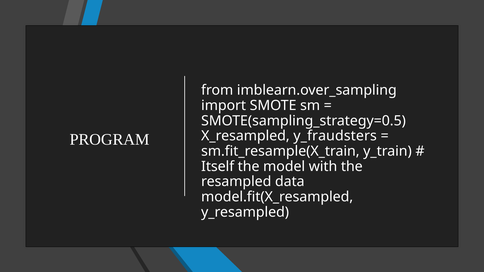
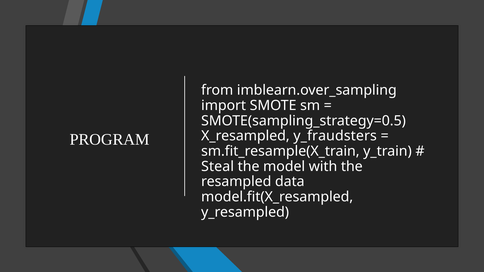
Itself: Itself -> Steal
